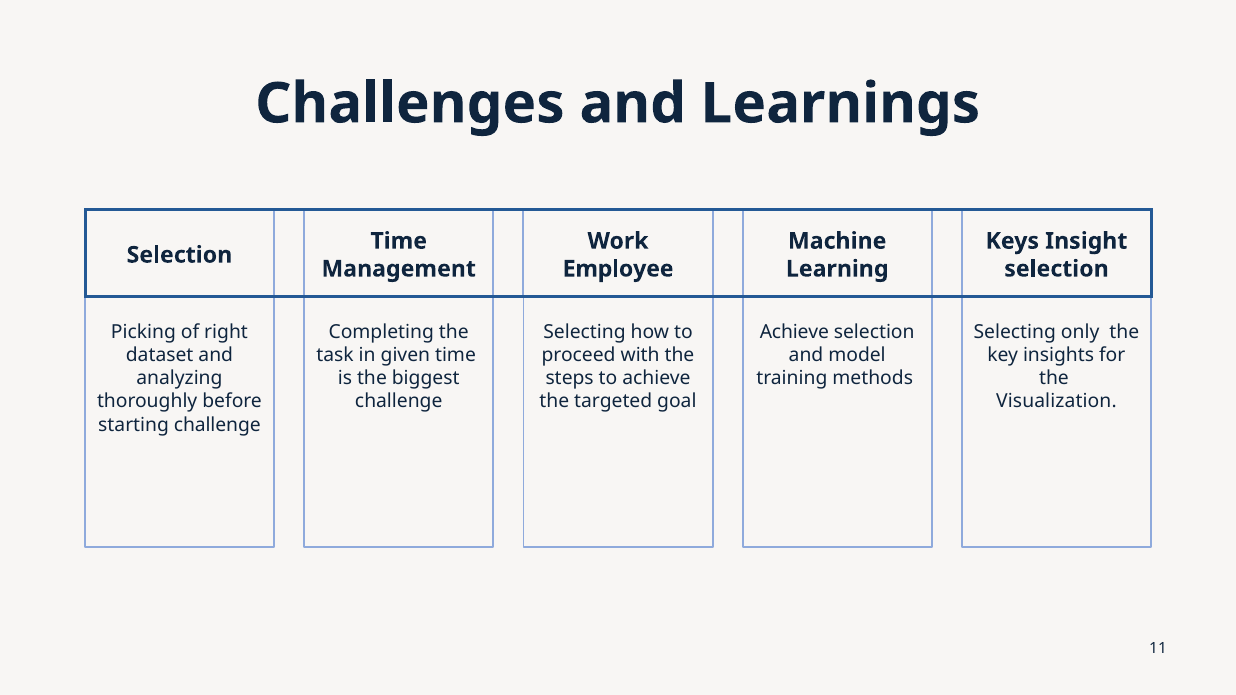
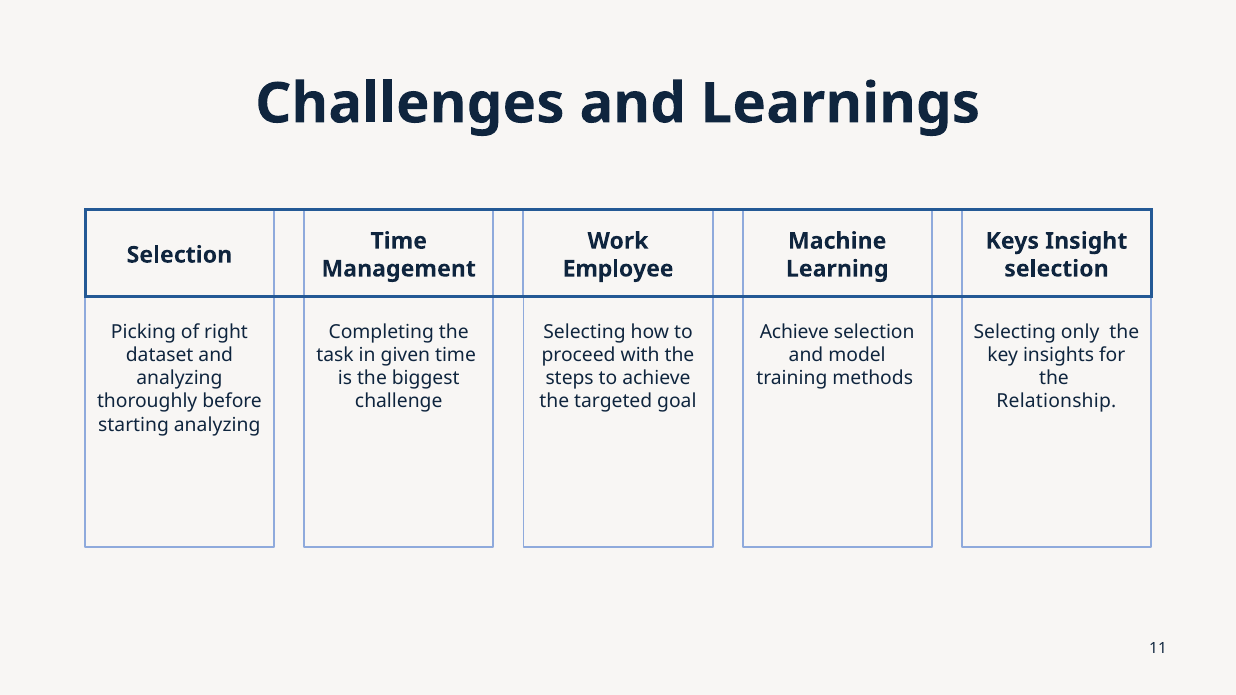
Visualization: Visualization -> Relationship
starting challenge: challenge -> analyzing
